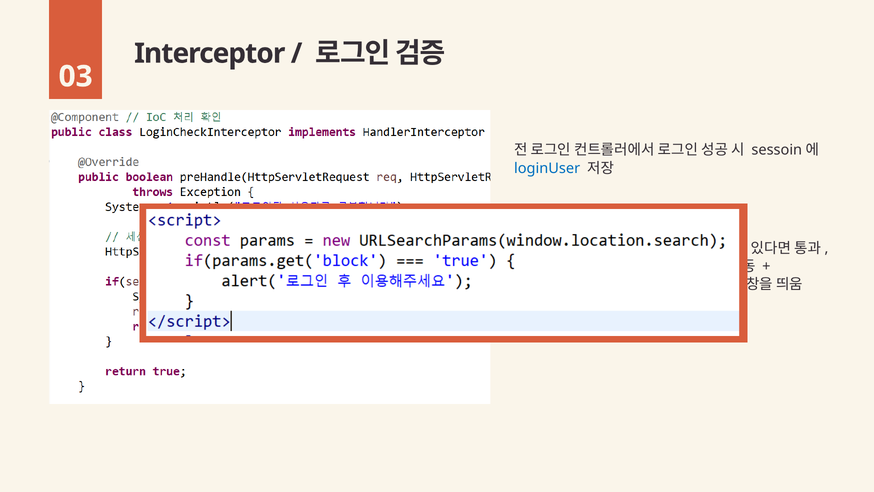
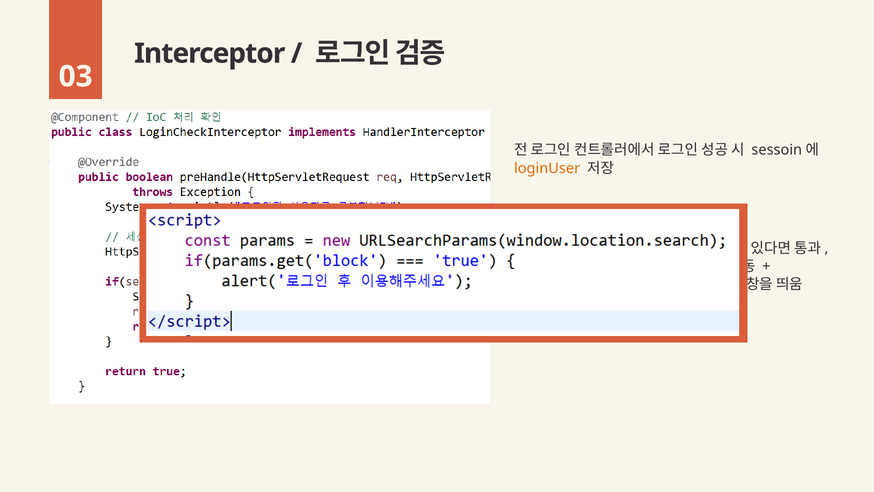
loginUser at (547, 168) colour: blue -> orange
